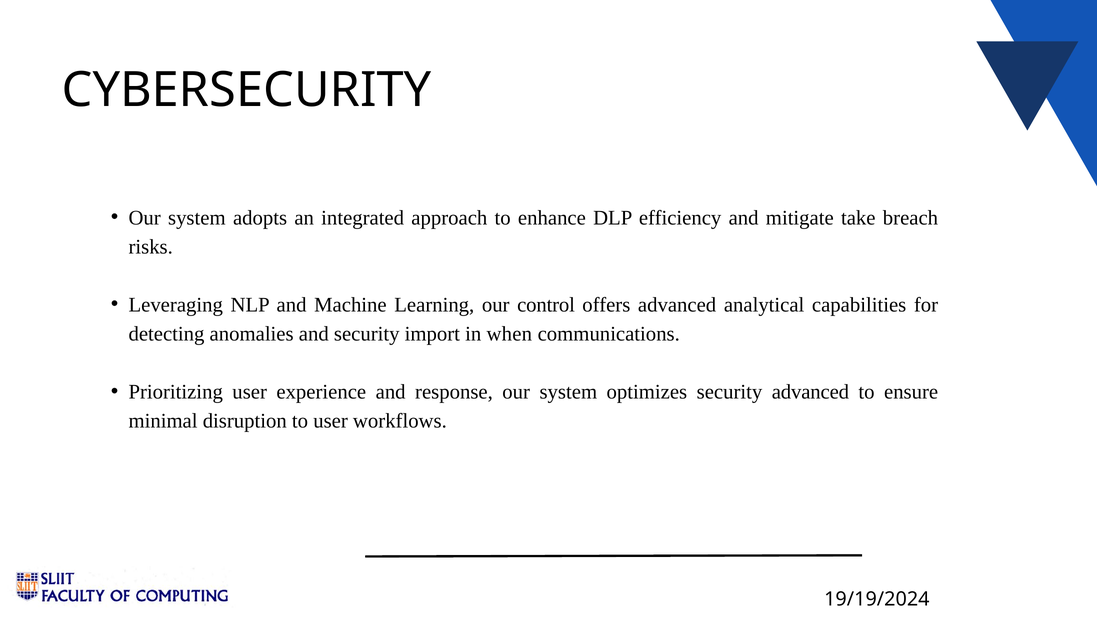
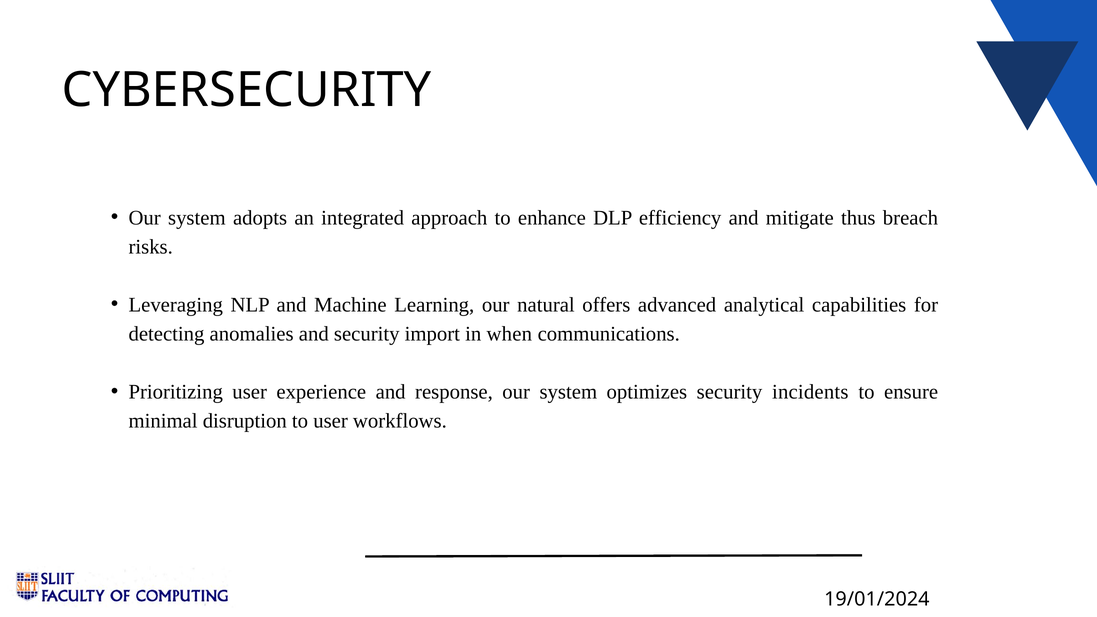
take: take -> thus
control: control -> natural
security advanced: advanced -> incidents
19/19/2024: 19/19/2024 -> 19/01/2024
